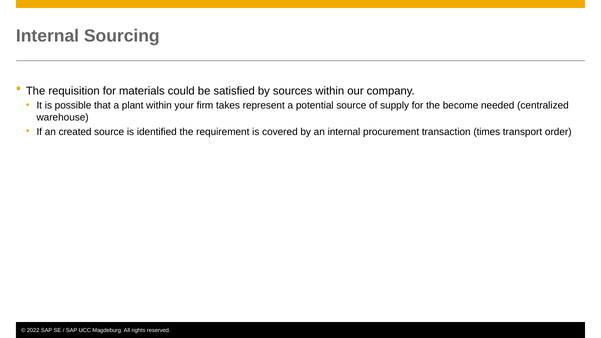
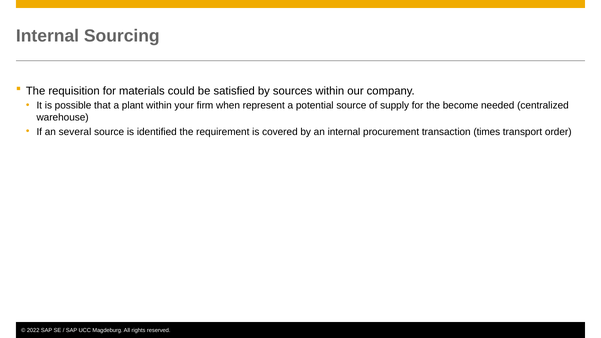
takes: takes -> when
created: created -> several
